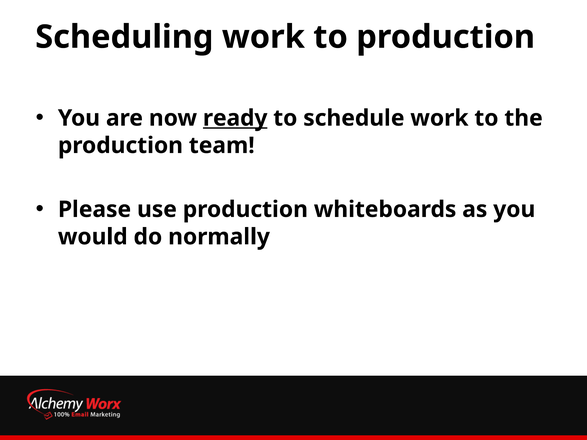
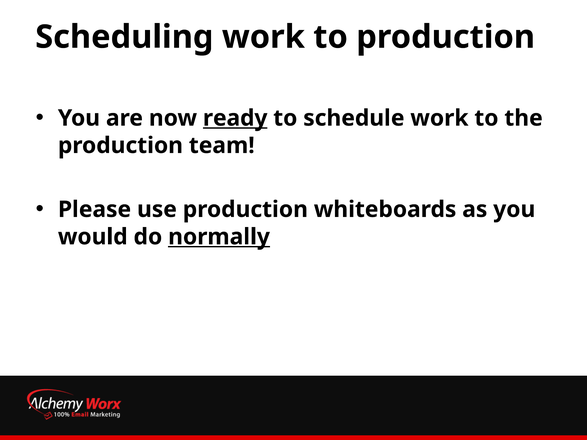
normally underline: none -> present
